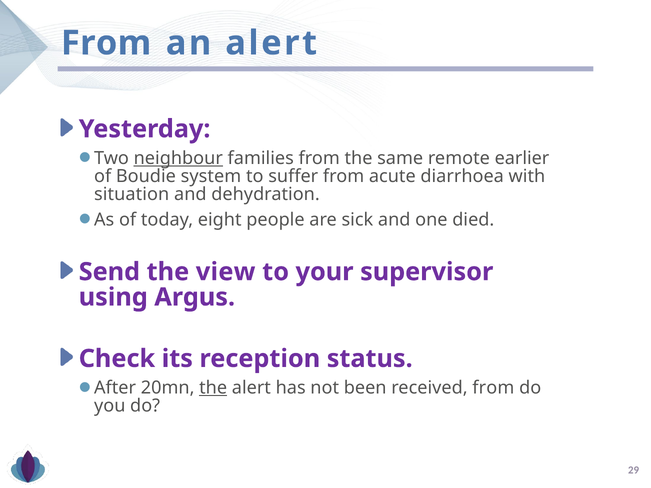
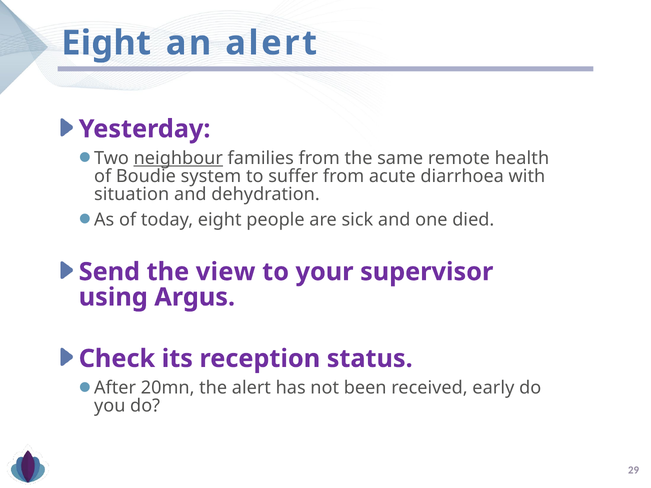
From at (106, 43): From -> Eight
earlier: earlier -> health
the at (213, 388) underline: present -> none
received from: from -> early
